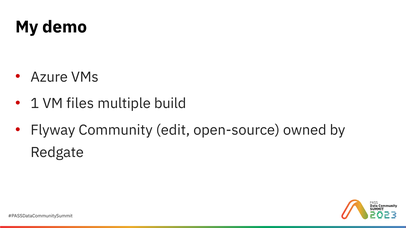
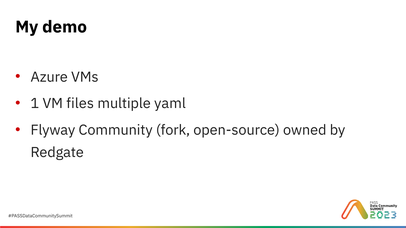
build: build -> yaml
edit: edit -> fork
